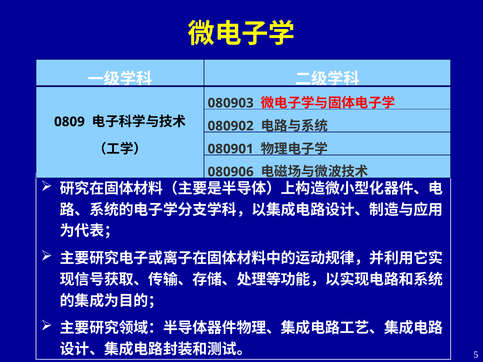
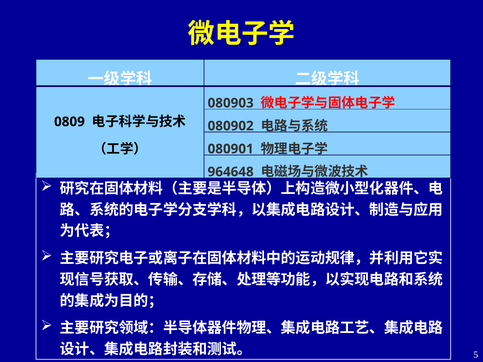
080906: 080906 -> 964648
